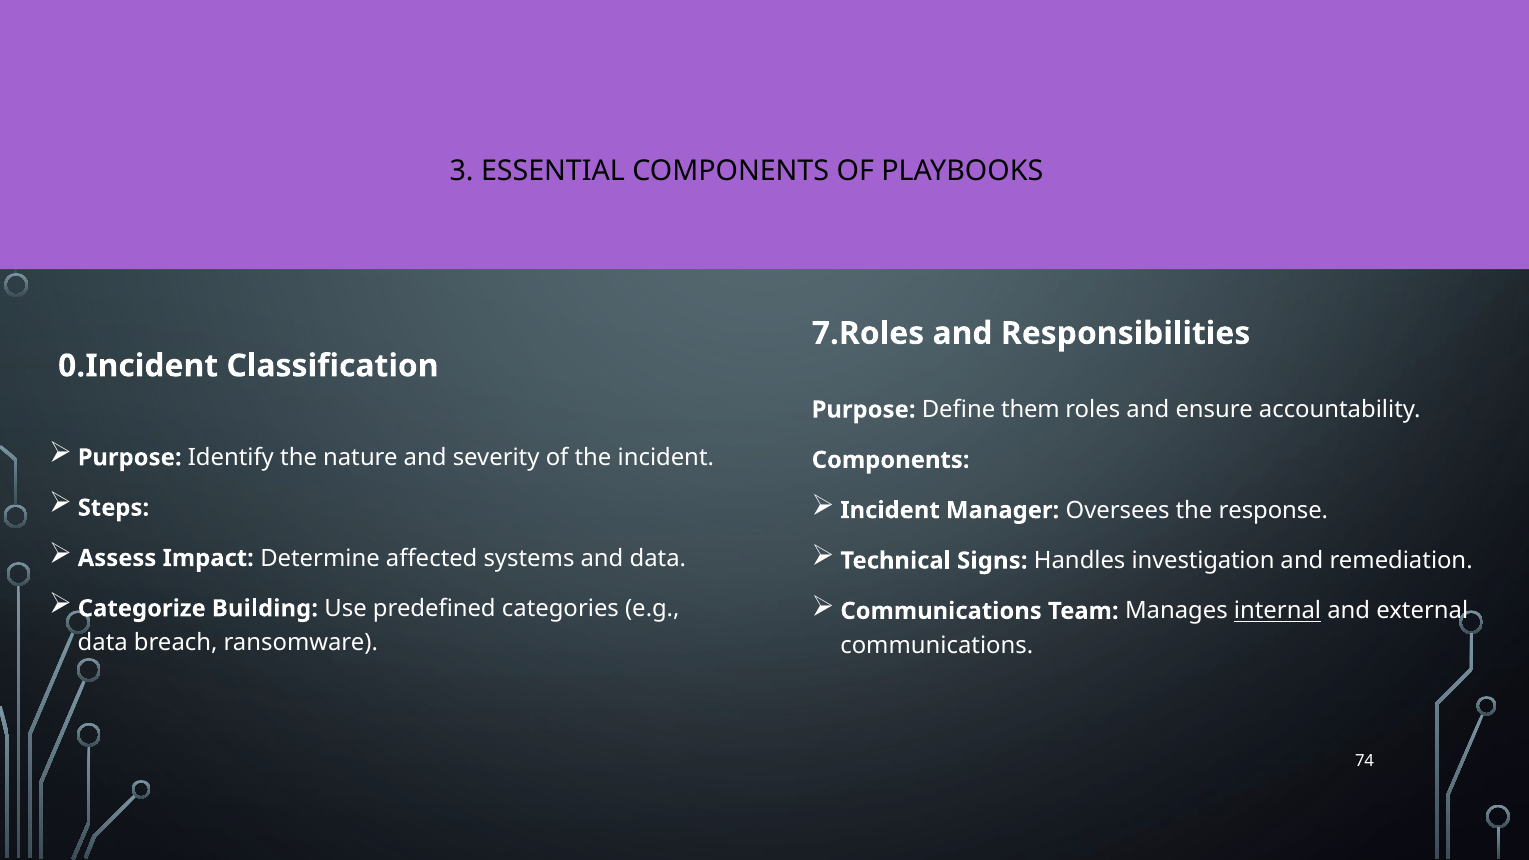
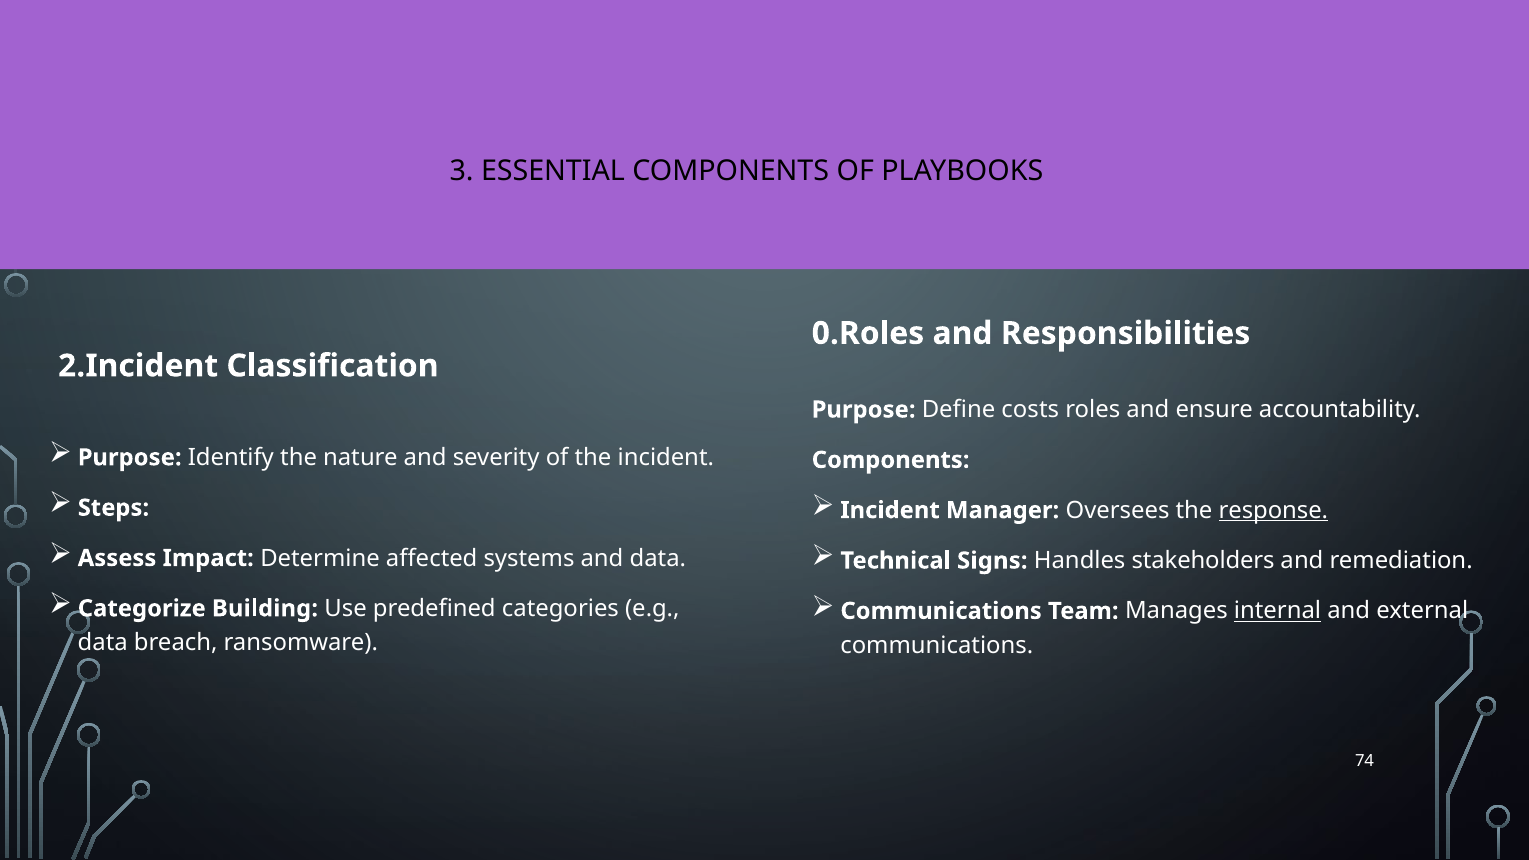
7.Roles: 7.Roles -> 0.Roles
0.Incident: 0.Incident -> 2.Incident
them: them -> costs
response underline: none -> present
investigation: investigation -> stakeholders
